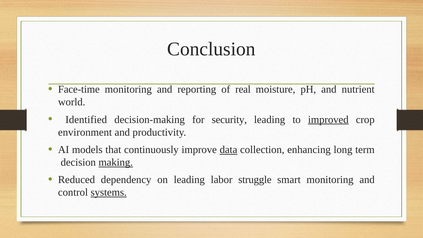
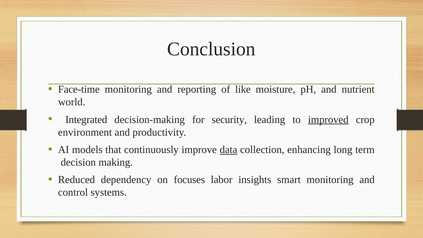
real: real -> like
Identified: Identified -> Integrated
making underline: present -> none
on leading: leading -> focuses
struggle: struggle -> insights
systems underline: present -> none
